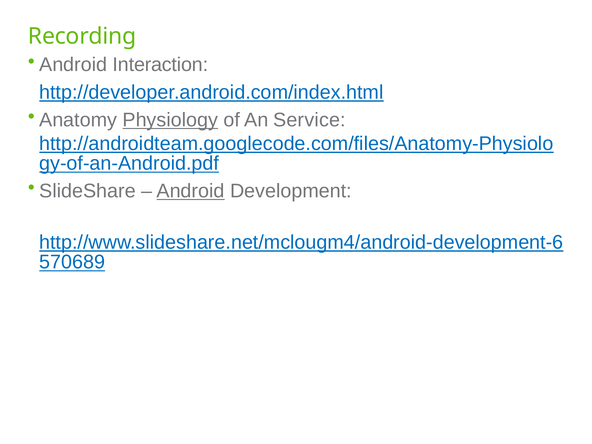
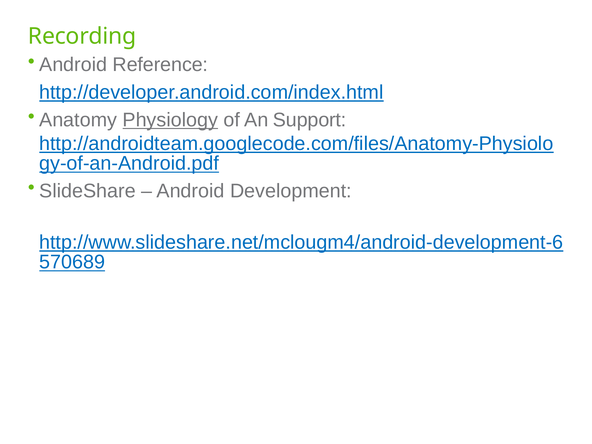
Interaction: Interaction -> Reference
Service: Service -> Support
Android at (191, 191) underline: present -> none
